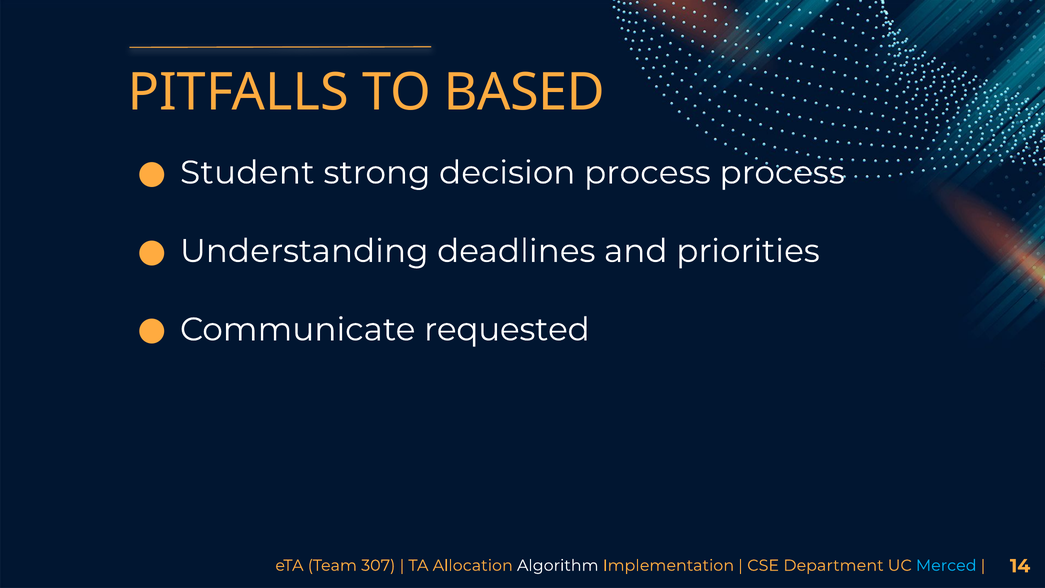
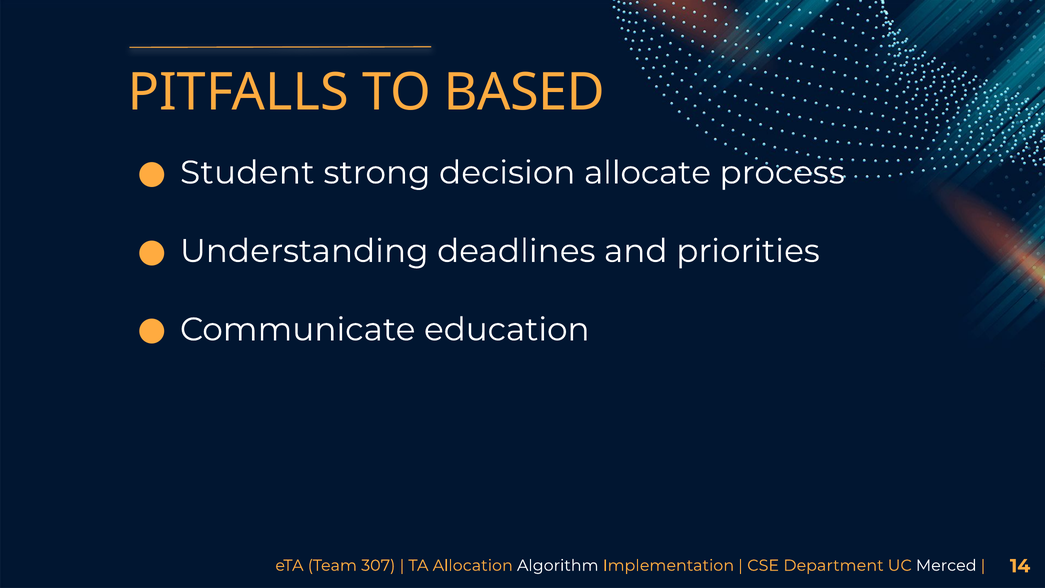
decision process: process -> allocate
requested: requested -> education
Merced colour: light blue -> white
